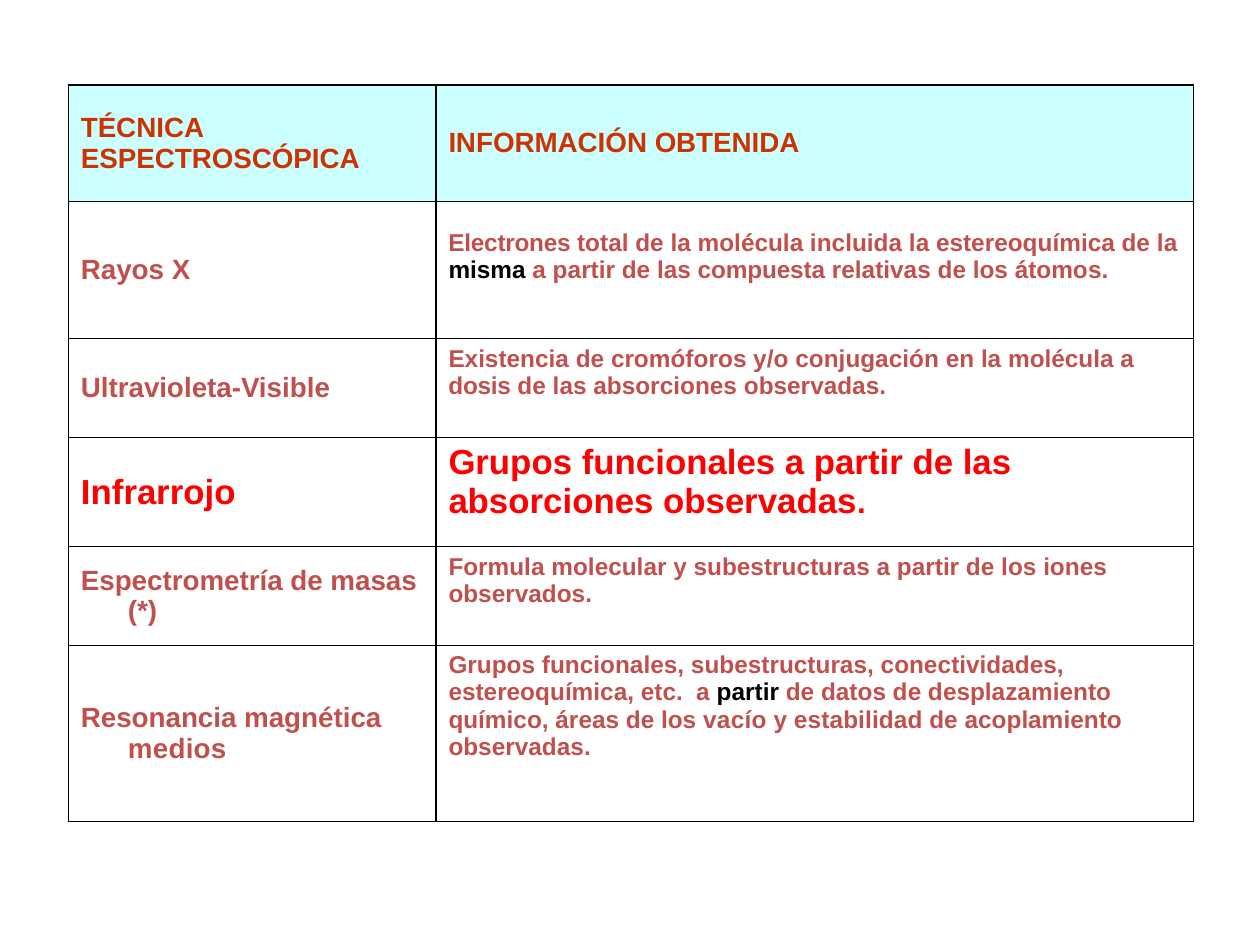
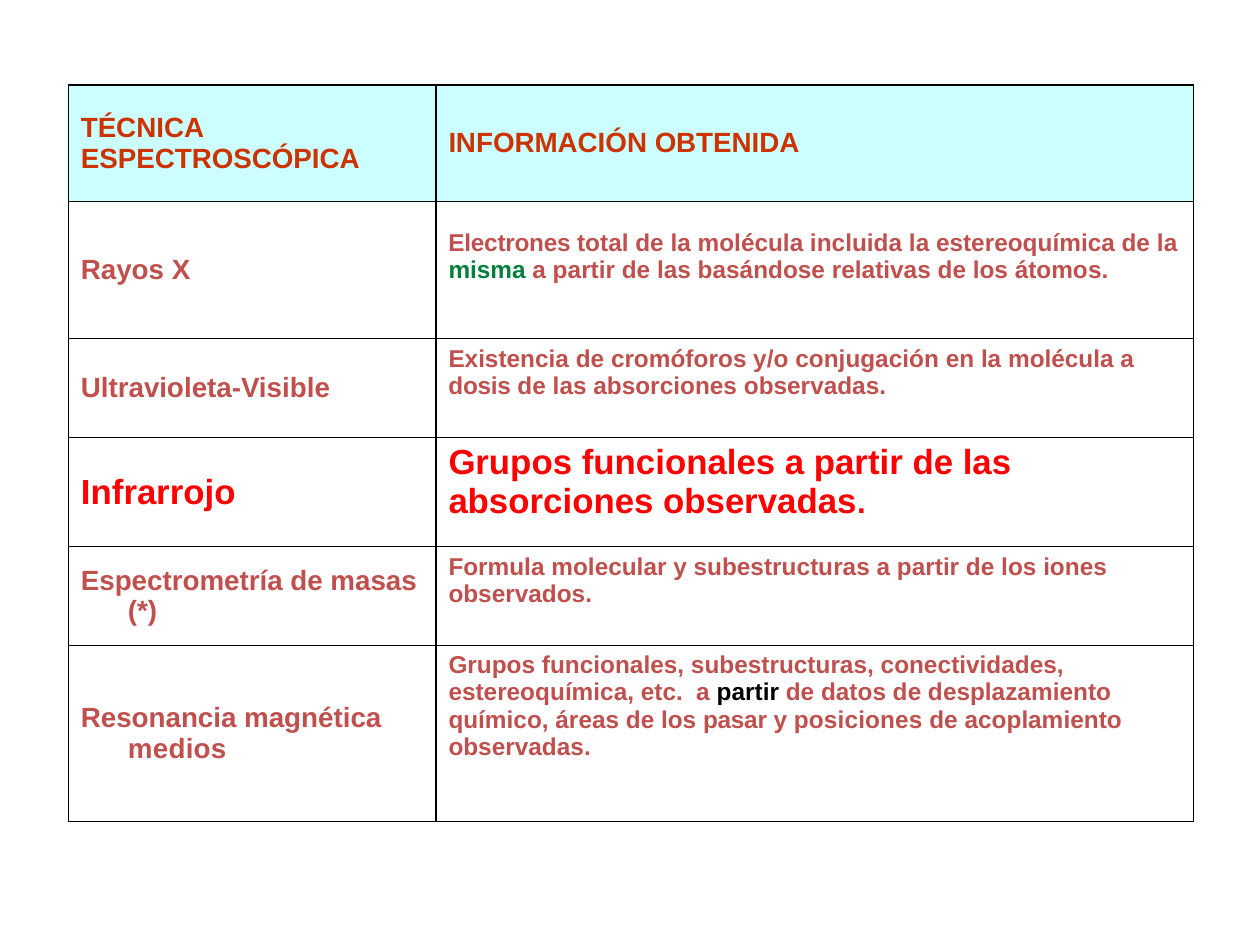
misma colour: black -> green
compuesta: compuesta -> basándose
vacío: vacío -> pasar
estabilidad: estabilidad -> posiciones
